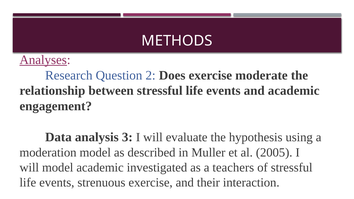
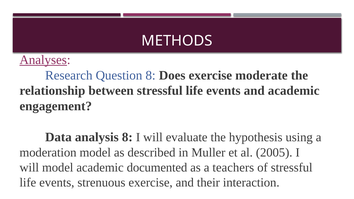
Question 2: 2 -> 8
analysis 3: 3 -> 8
investigated: investigated -> documented
